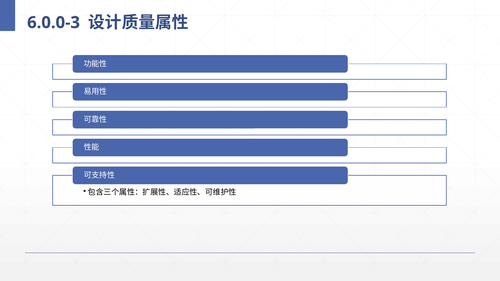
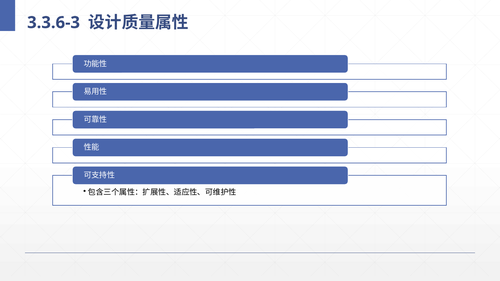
6.0.0-3: 6.0.0-3 -> 3.3.6-3
